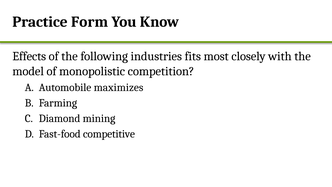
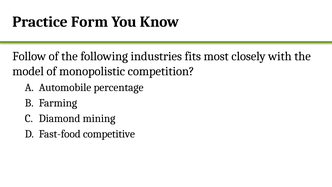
Effects: Effects -> Follow
maximizes: maximizes -> percentage
